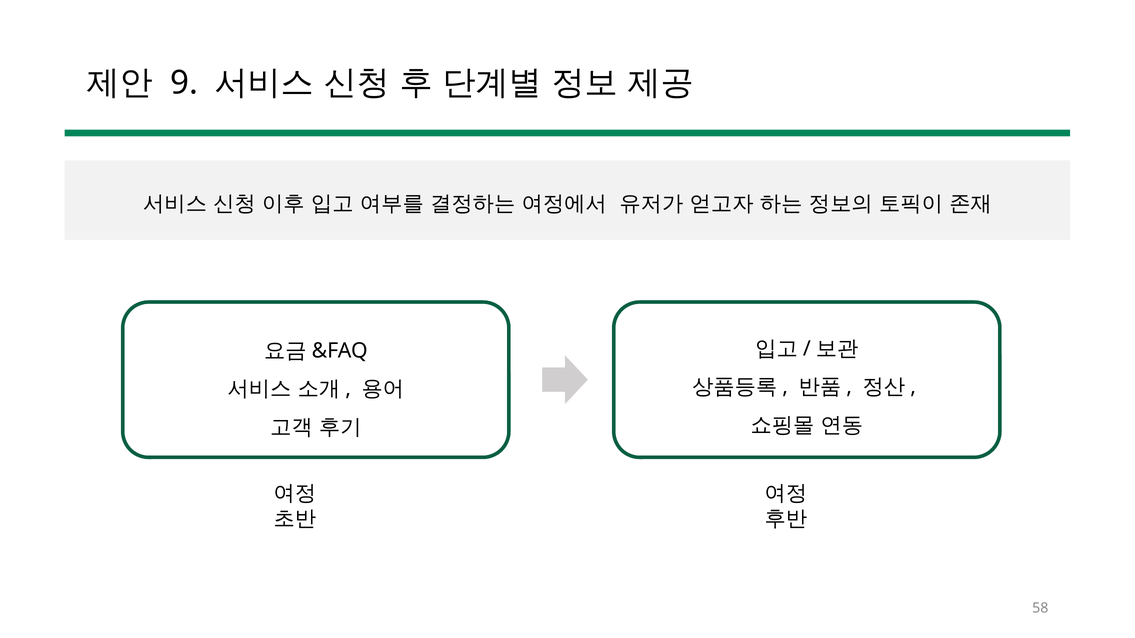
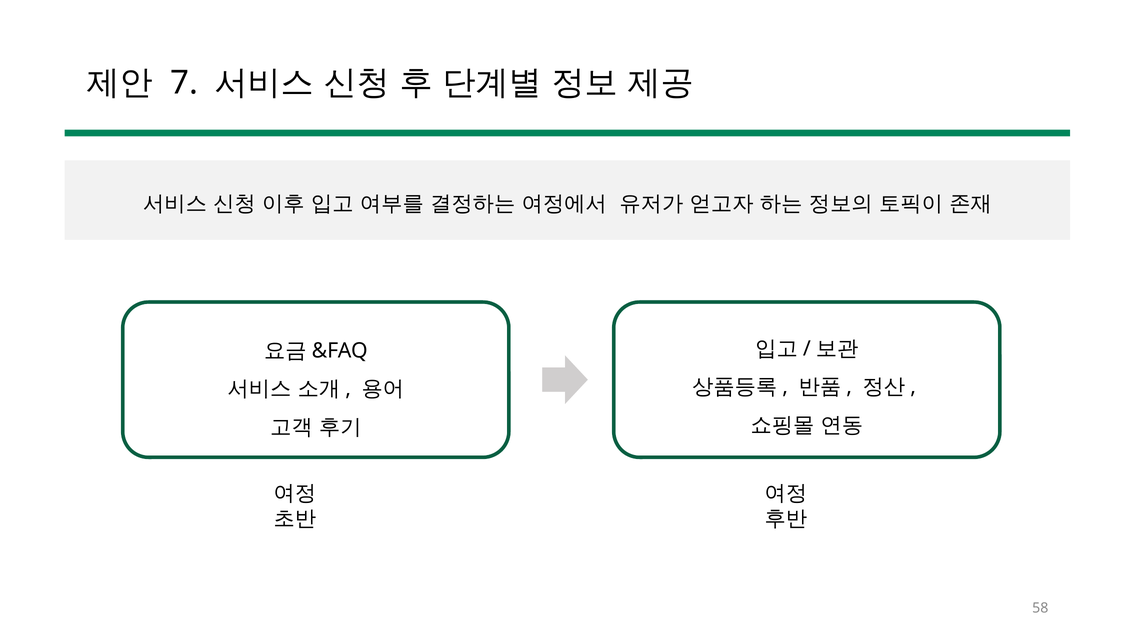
9: 9 -> 7
